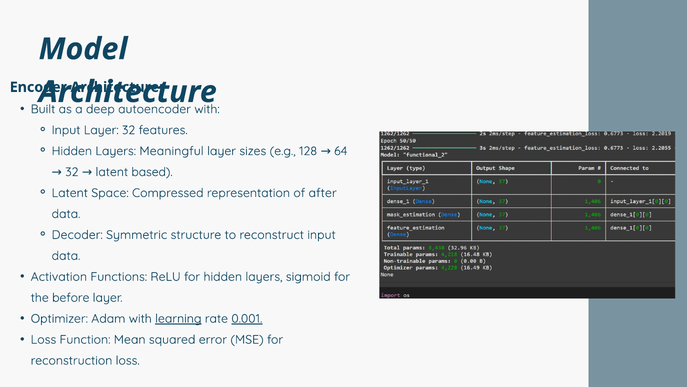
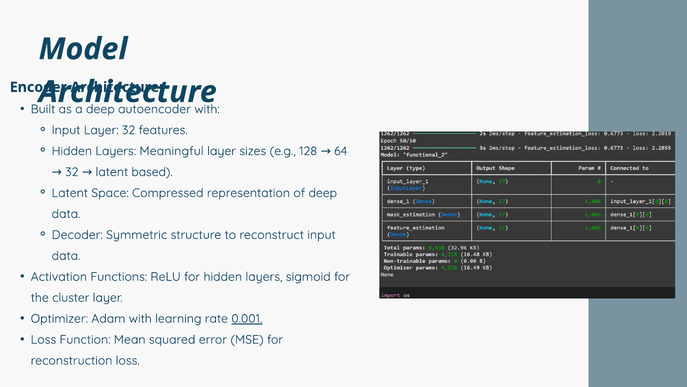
of after: after -> deep
before: before -> cluster
learning underline: present -> none
